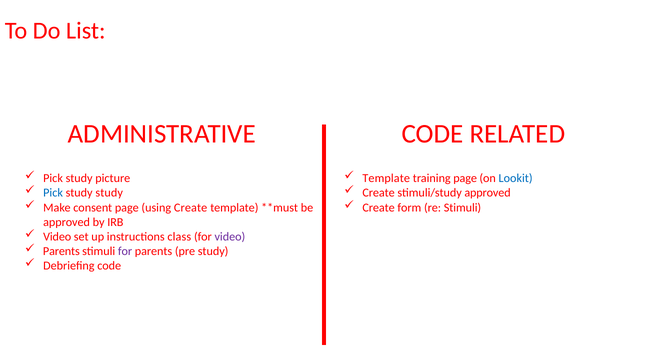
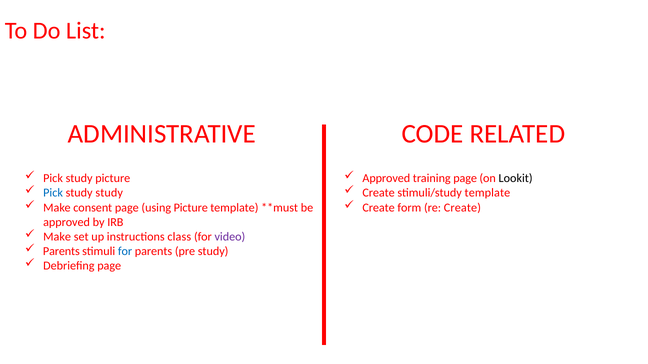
Template at (386, 179): Template -> Approved
Lookit colour: blue -> black
stimuli/study approved: approved -> template
using Create: Create -> Picture
re Stimuli: Stimuli -> Create
Video at (57, 237): Video -> Make
for at (125, 252) colour: purple -> blue
Debriefing code: code -> page
